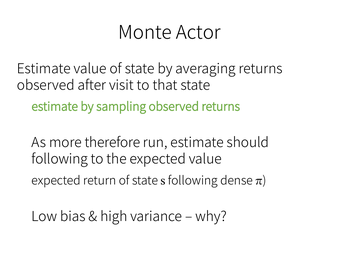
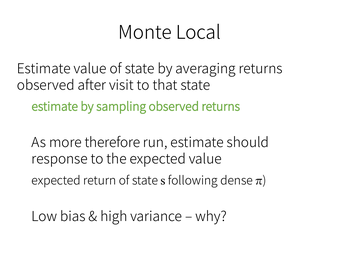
Actor: Actor -> Local
following at (60, 159): following -> response
